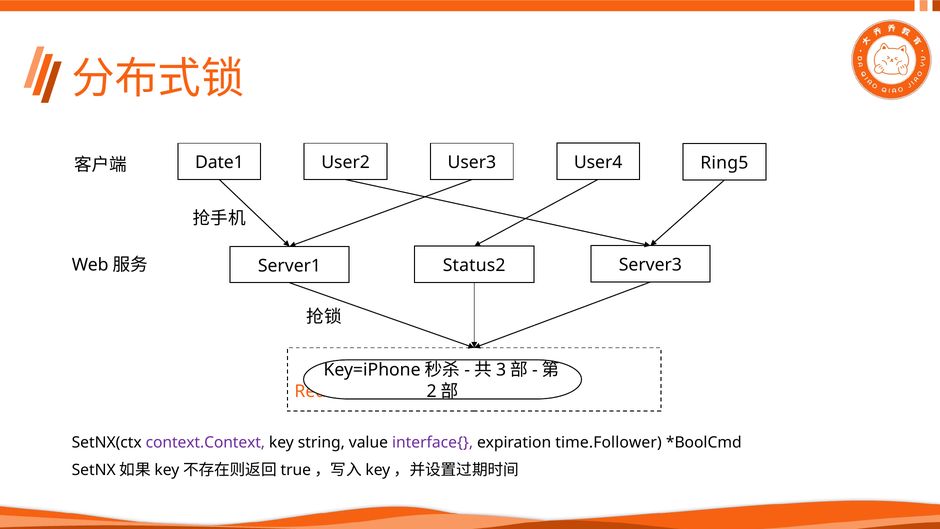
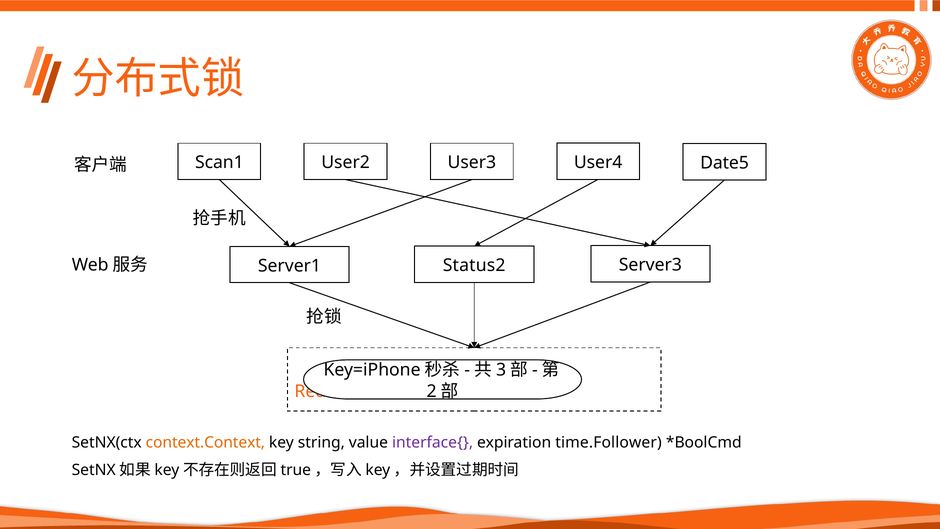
Date1: Date1 -> Scan1
Ring5: Ring5 -> Date5
context.Context colour: purple -> orange
